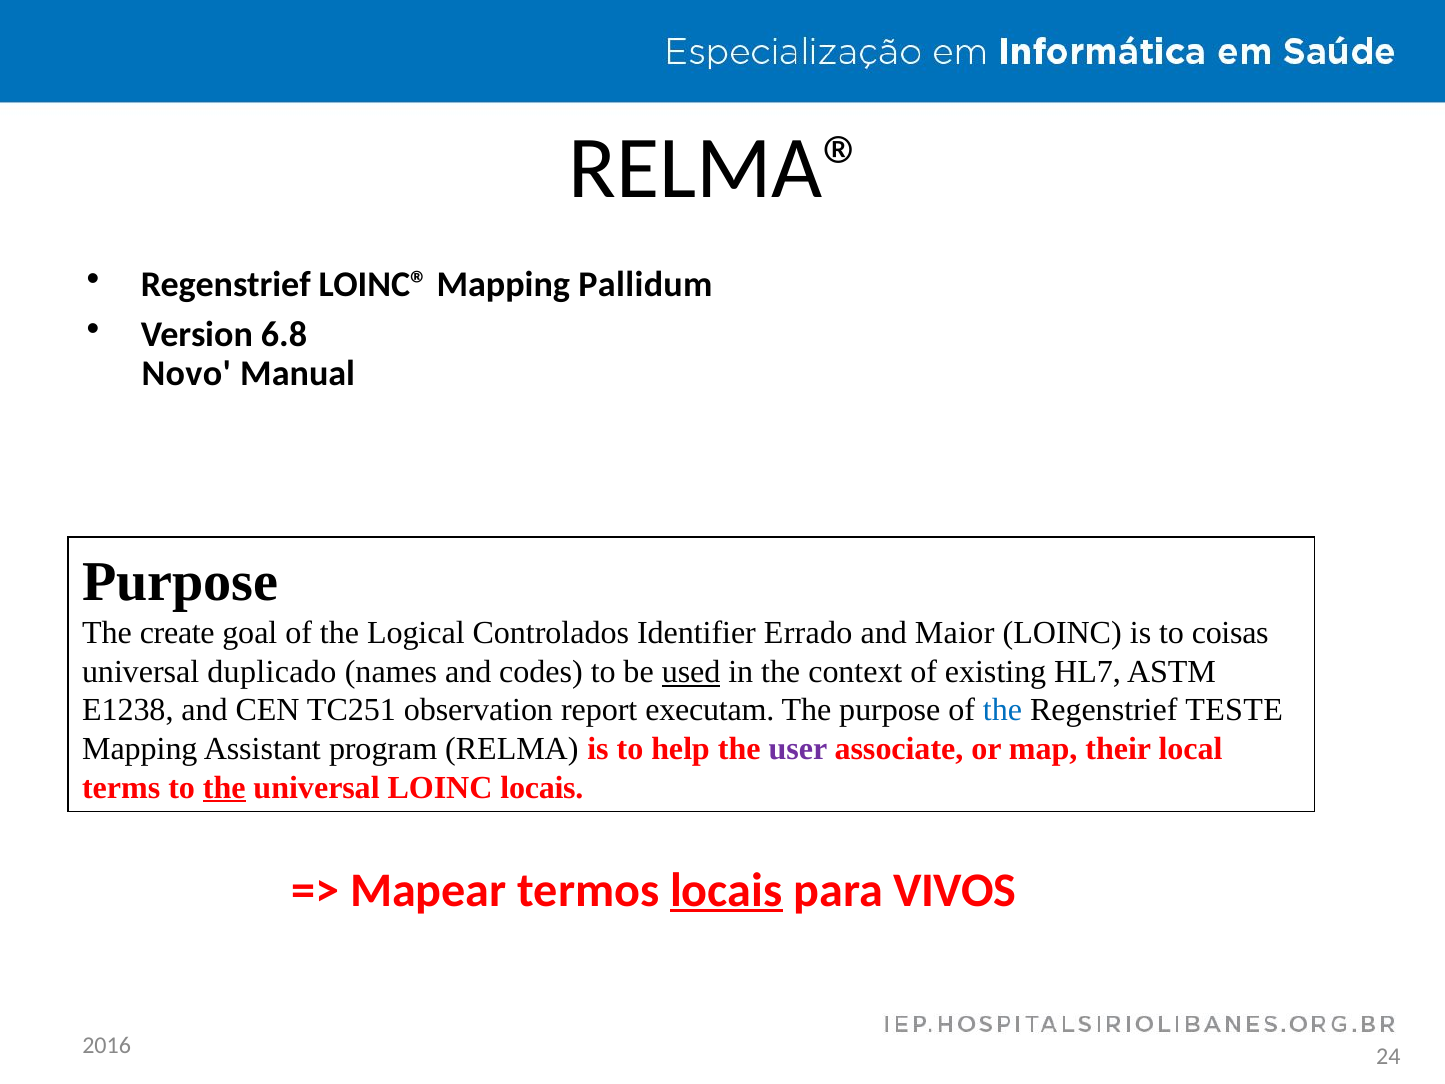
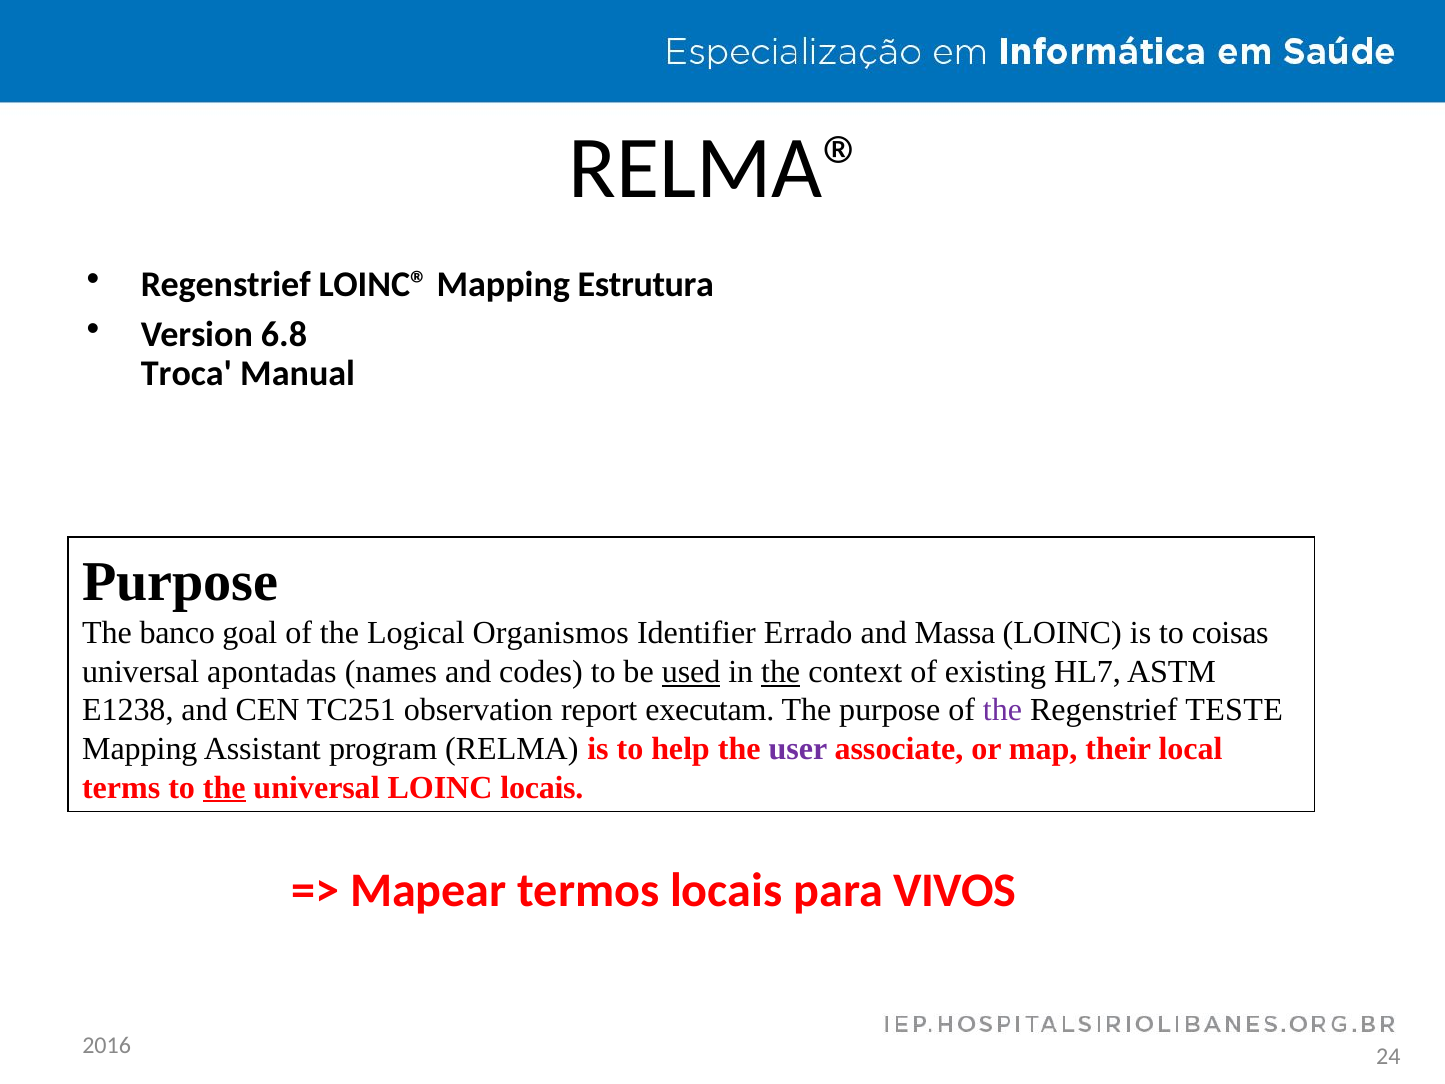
Pallidum: Pallidum -> Estrutura
Novo: Novo -> Troca
create: create -> banco
Controlados: Controlados -> Organismos
Maior: Maior -> Massa
duplicado: duplicado -> apontadas
the at (781, 672) underline: none -> present
the at (1003, 710) colour: blue -> purple
locais at (726, 890) underline: present -> none
